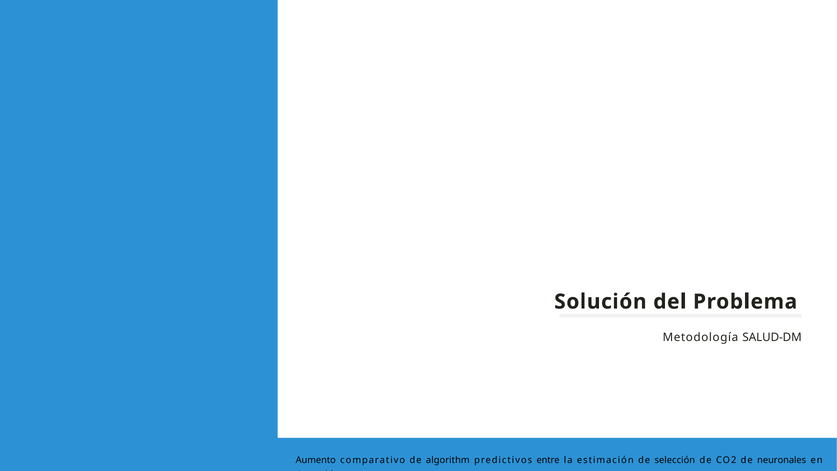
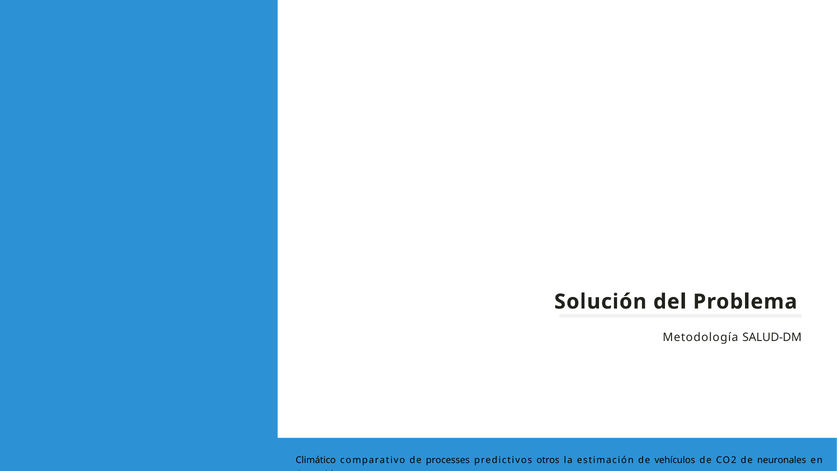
Aumento: Aumento -> Climático
algorithm: algorithm -> processes
entre: entre -> otros
selección: selección -> vehículos
